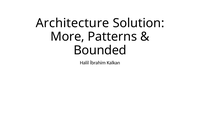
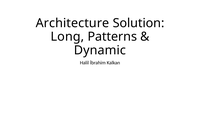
More: More -> Long
Bounded: Bounded -> Dynamic
